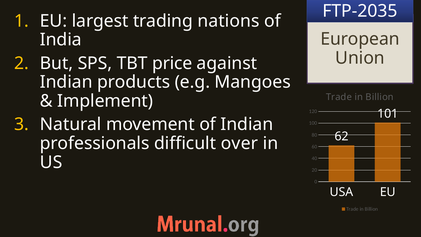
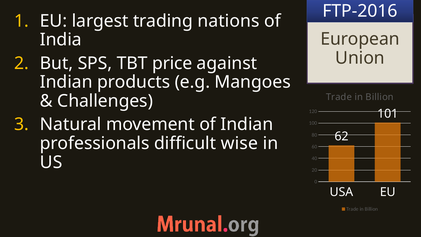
FTP-2035: FTP-2035 -> FTP-2016
Implement: Implement -> Challenges
over: over -> wise
